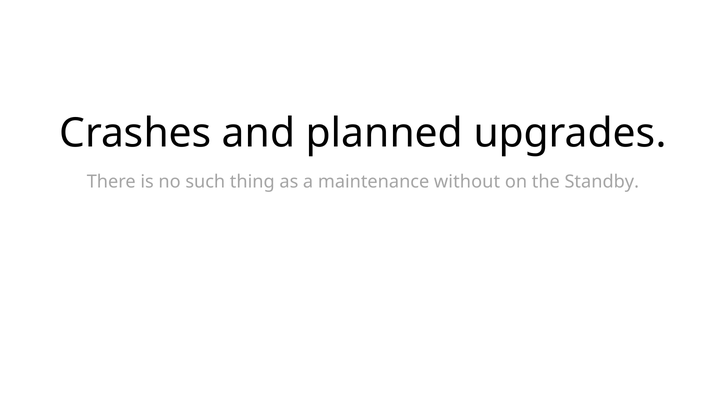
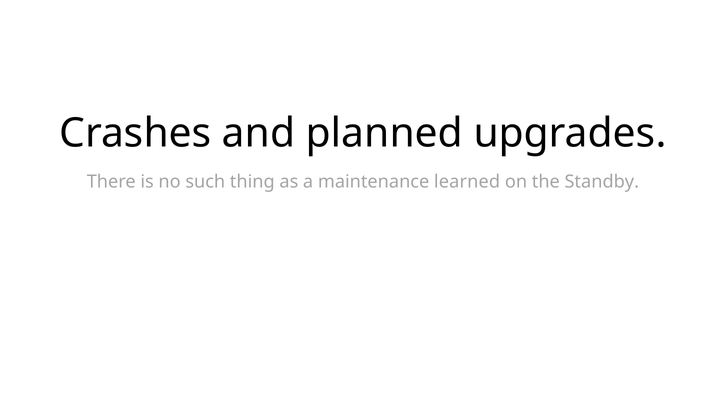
without: without -> learned
